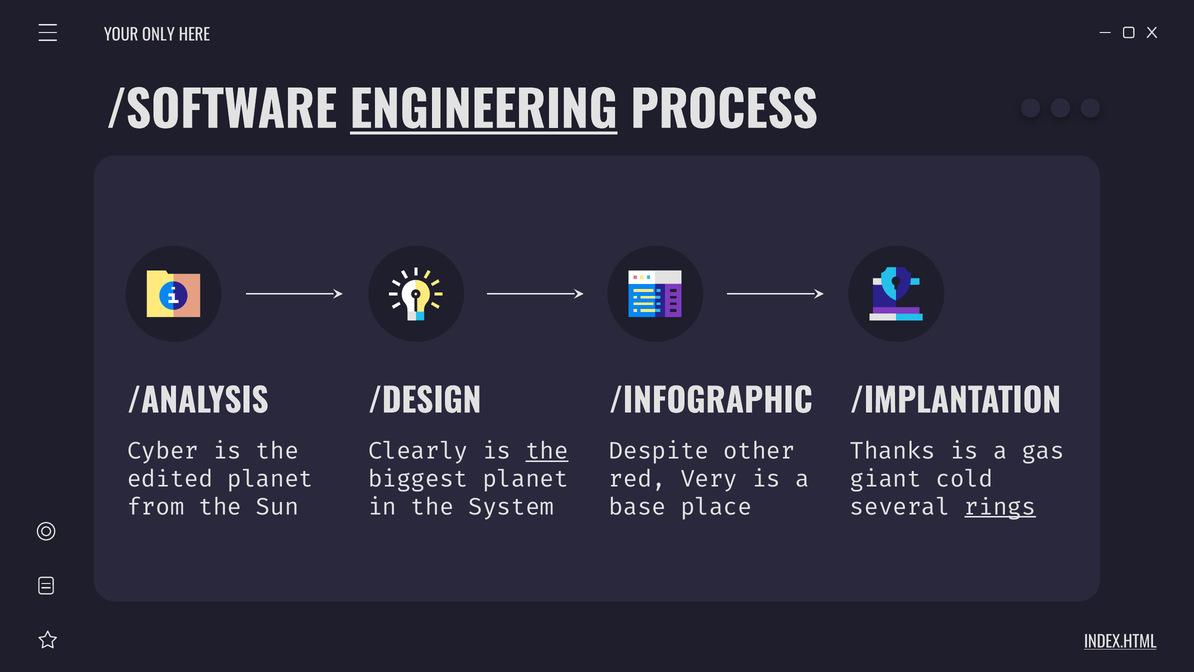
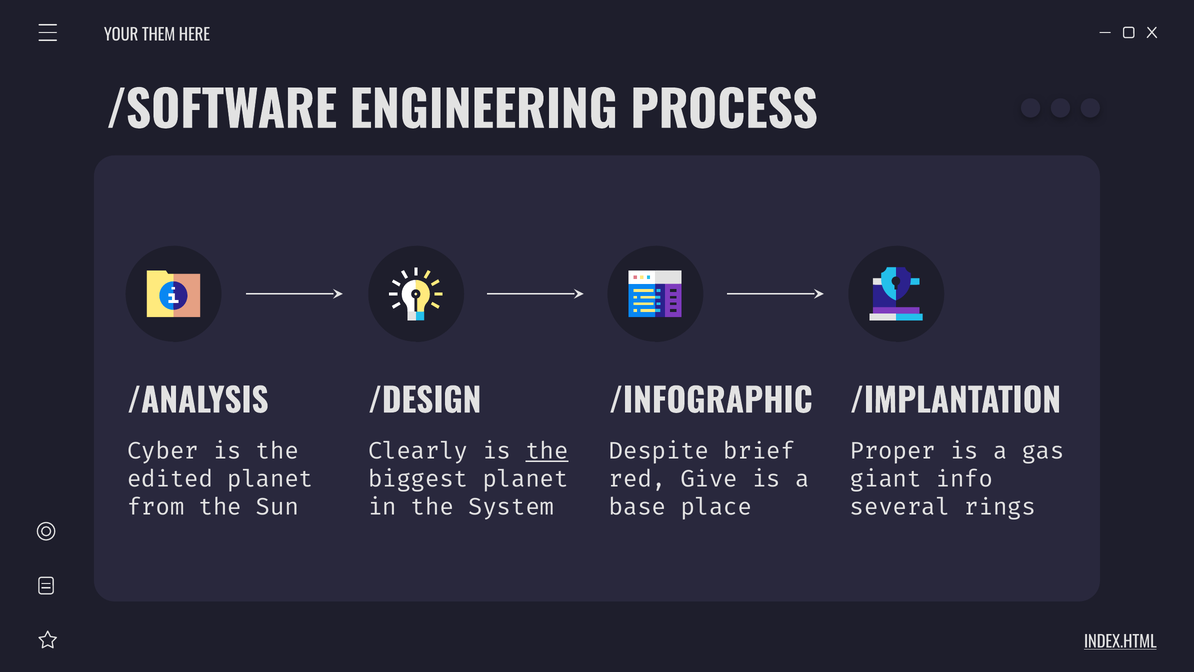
ONLY: ONLY -> THEM
ENGINEERING underline: present -> none
other: other -> brief
Thanks: Thanks -> Proper
Very: Very -> Give
cold: cold -> info
rings underline: present -> none
